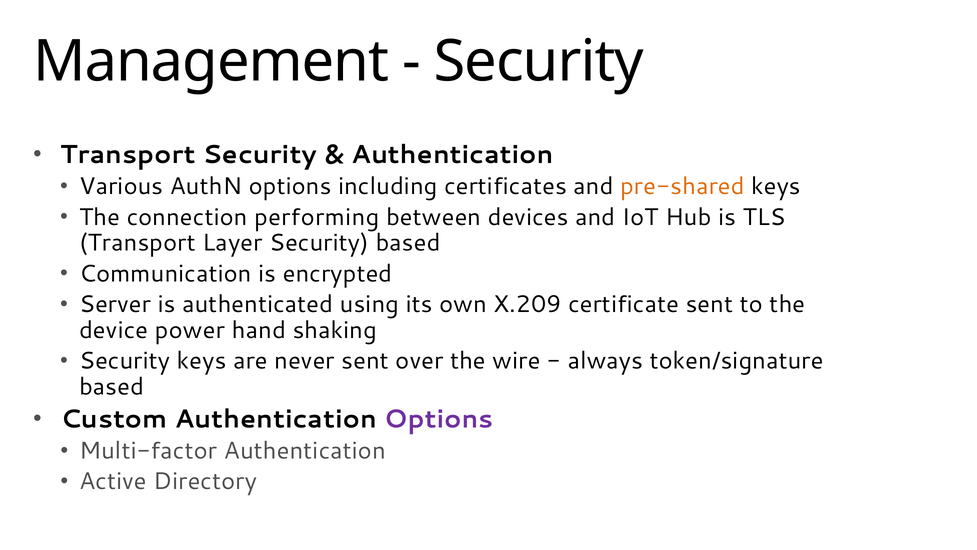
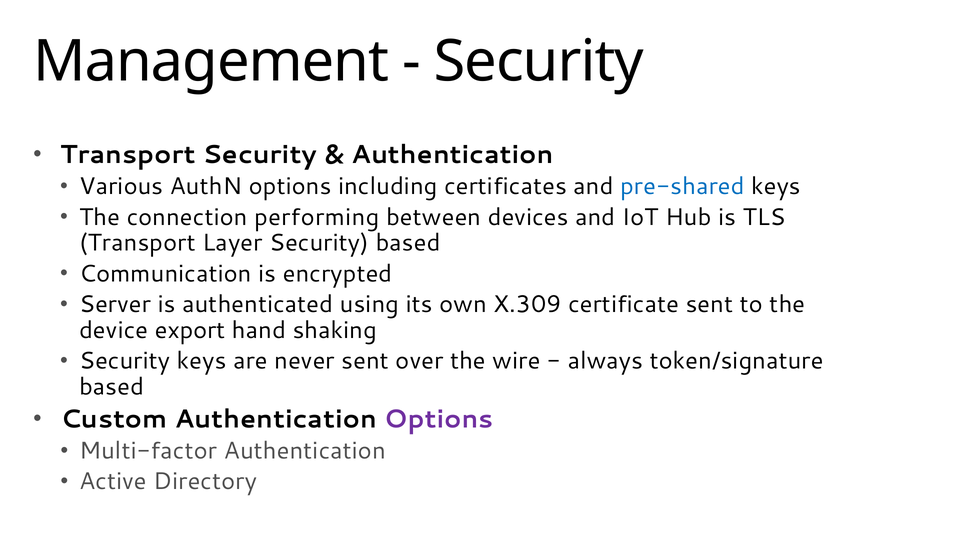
pre-shared colour: orange -> blue
X.209: X.209 -> X.309
power: power -> export
